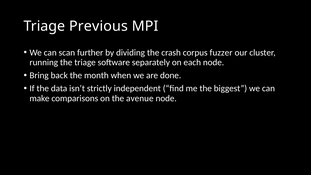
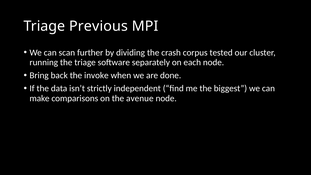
fuzzer: fuzzer -> tested
month: month -> invoke
